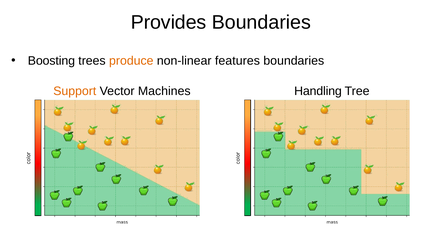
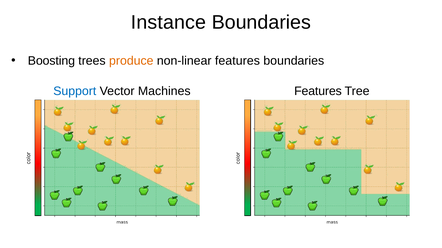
Provides: Provides -> Instance
Support colour: orange -> blue
Machines Handling: Handling -> Features
